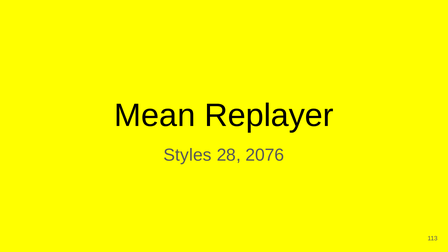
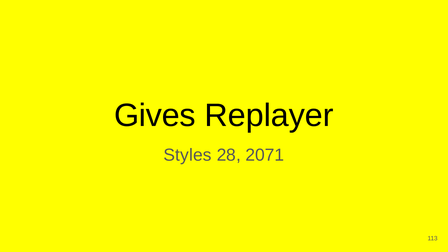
Mean: Mean -> Gives
2076: 2076 -> 2071
